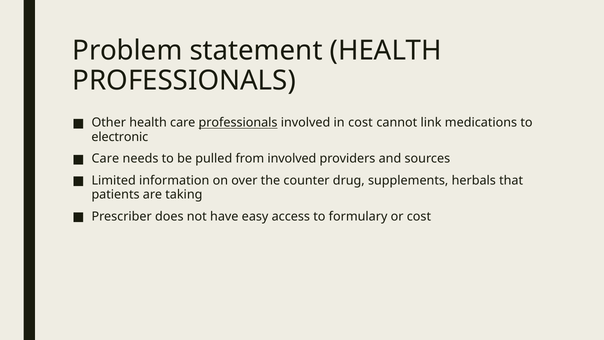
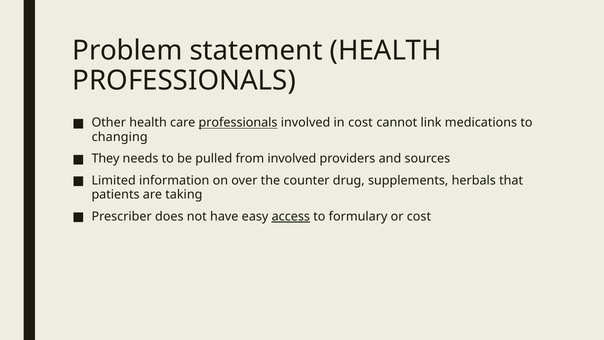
electronic: electronic -> changing
Care at (105, 159): Care -> They
access underline: none -> present
